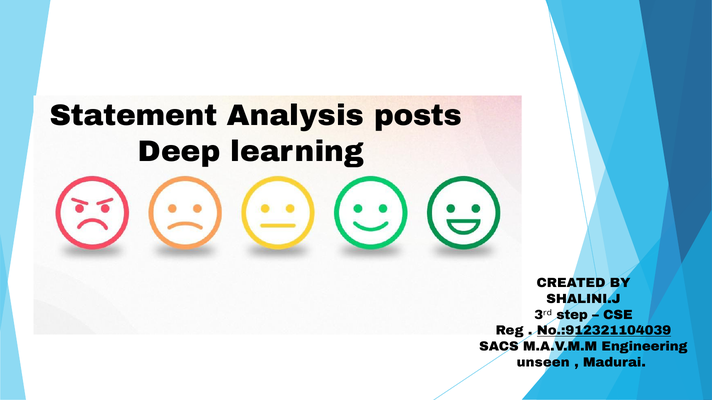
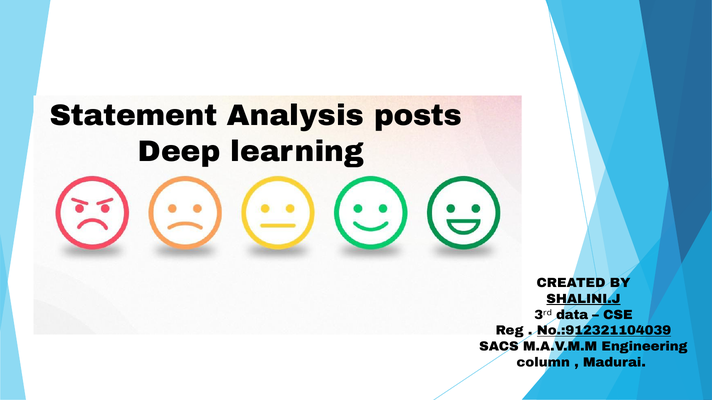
SHALINI.J underline: none -> present
step: step -> data
unseen: unseen -> column
